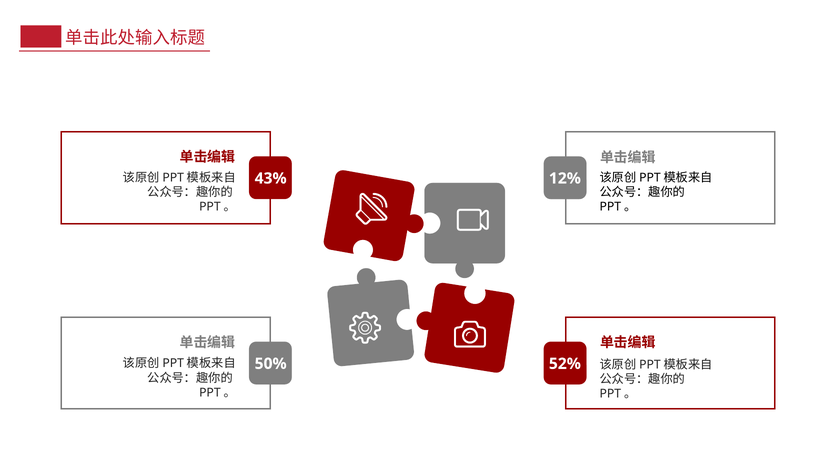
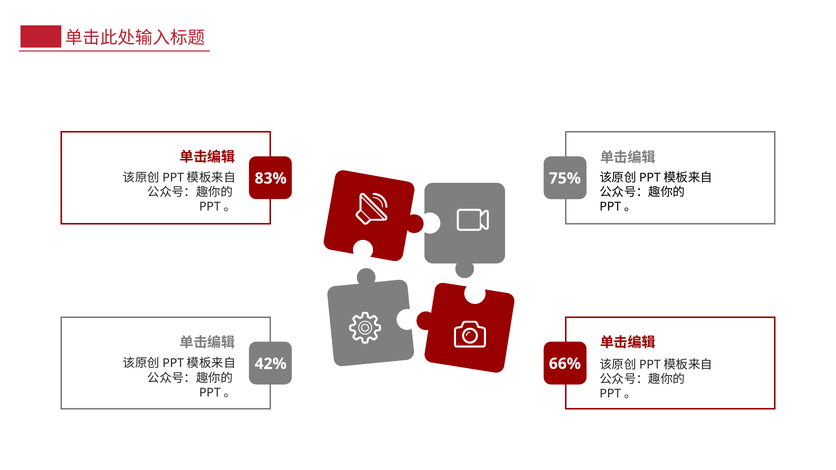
43%: 43% -> 83%
12%: 12% -> 75%
50%: 50% -> 42%
52%: 52% -> 66%
